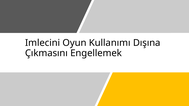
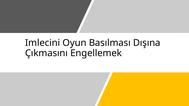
Kullanımı: Kullanımı -> Basılması
